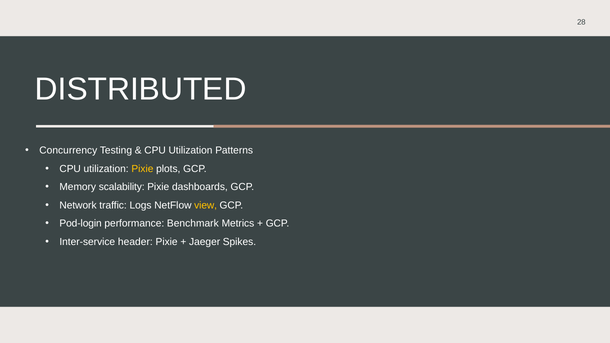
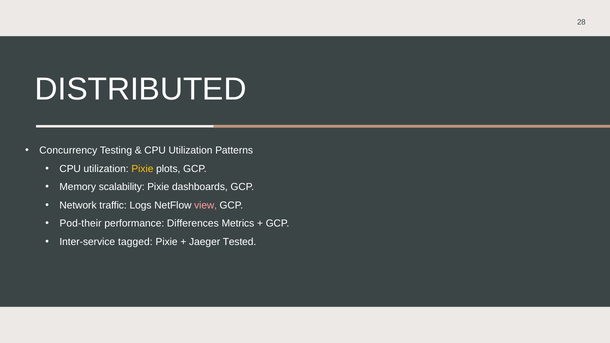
view colour: yellow -> pink
Pod-login: Pod-login -> Pod-their
Benchmark: Benchmark -> Differences
header: header -> tagged
Spikes: Spikes -> Tested
